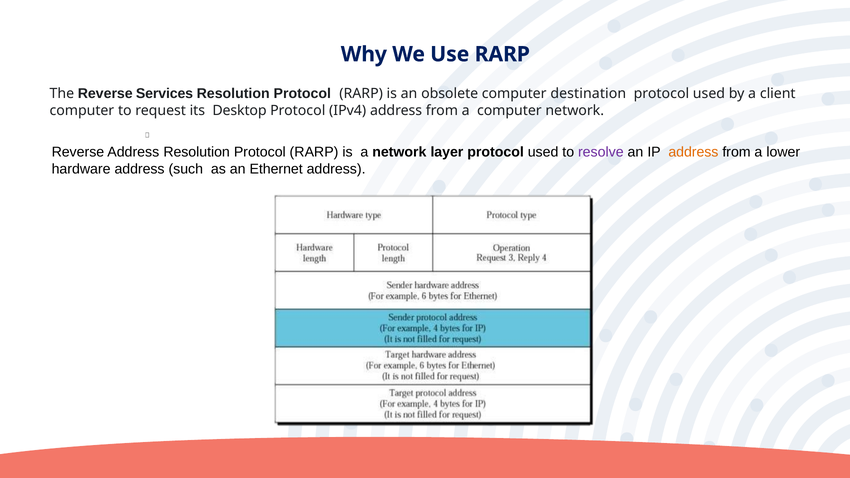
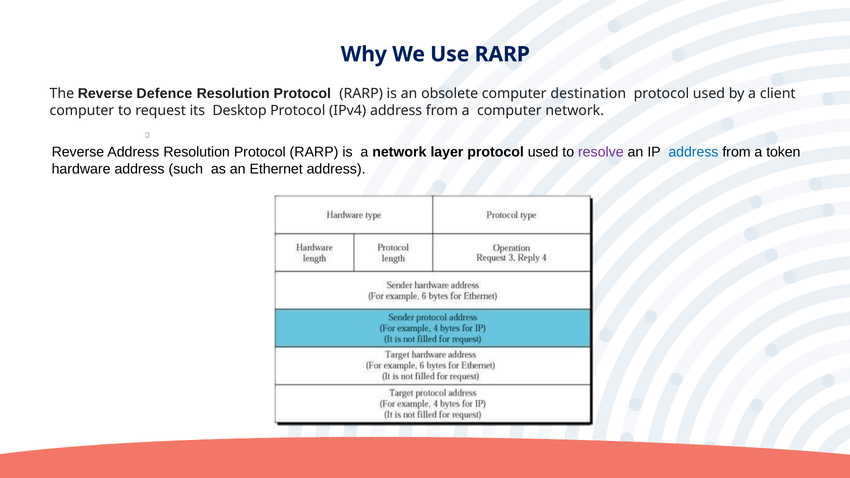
Services: Services -> Defence
address at (693, 152) colour: orange -> blue
lower: lower -> token
